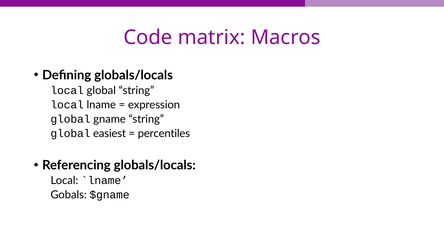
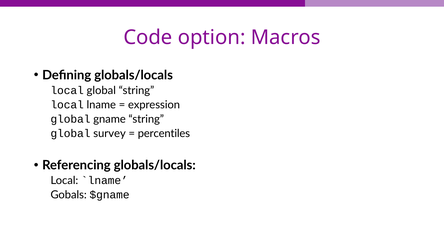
matrix: matrix -> option
easiest: easiest -> survey
